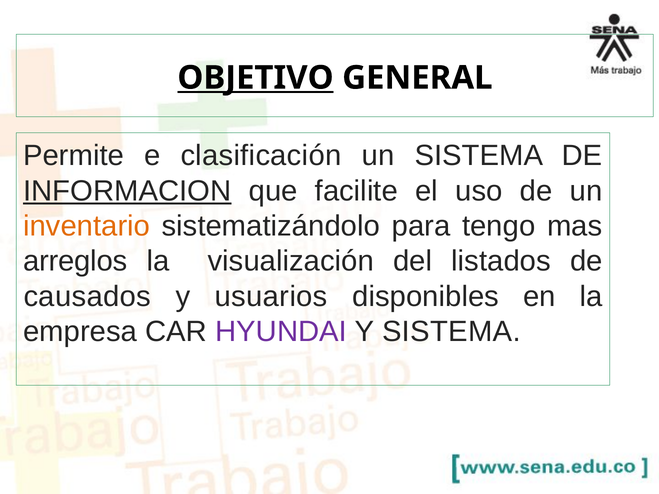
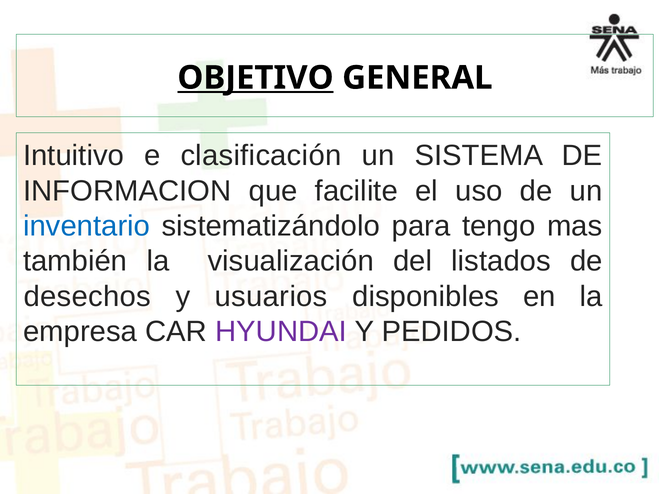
Permite: Permite -> Intuitivo
INFORMACION underline: present -> none
inventario colour: orange -> blue
arreglos: arreglos -> también
causados: causados -> desechos
Y SISTEMA: SISTEMA -> PEDIDOS
